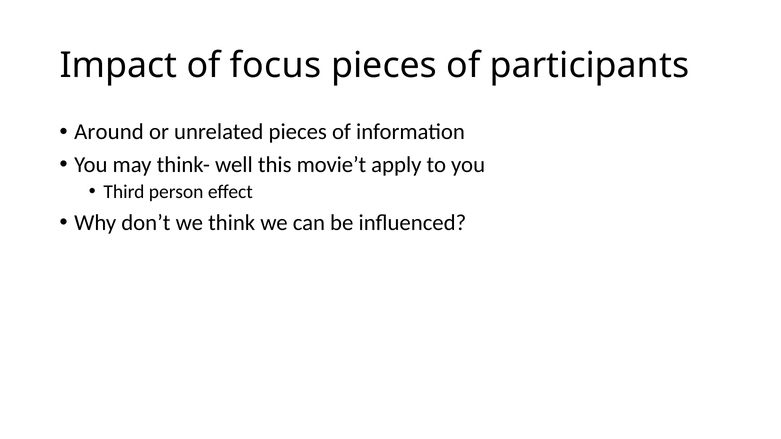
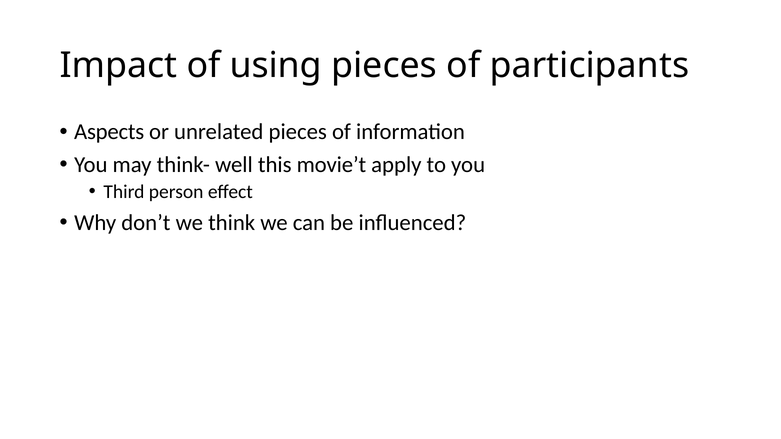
focus: focus -> using
Around: Around -> Aspects
